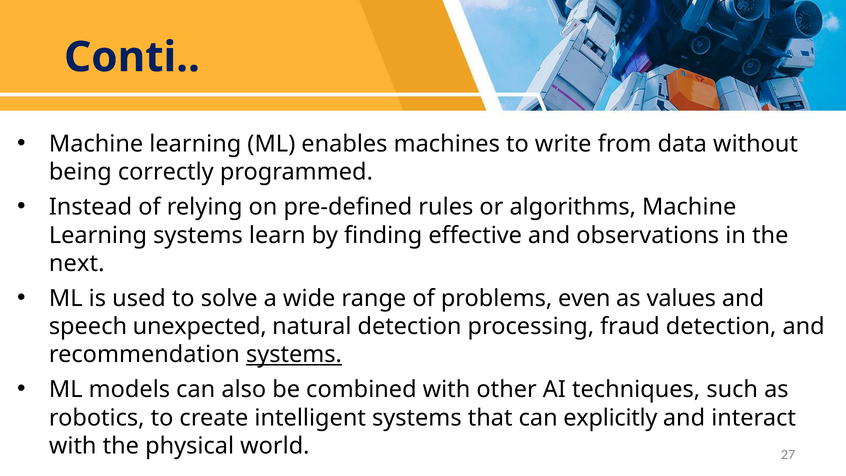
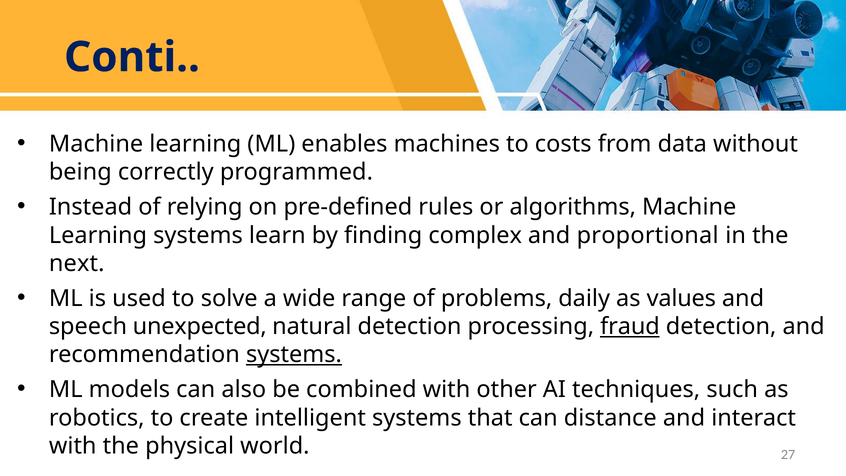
write: write -> costs
effective: effective -> complex
observations: observations -> proportional
even: even -> daily
fraud underline: none -> present
explicitly: explicitly -> distance
